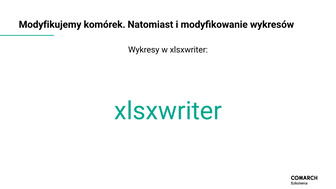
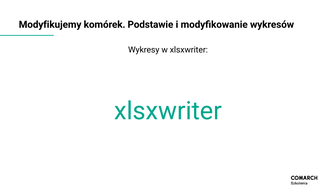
Natomiast: Natomiast -> Podstawie
